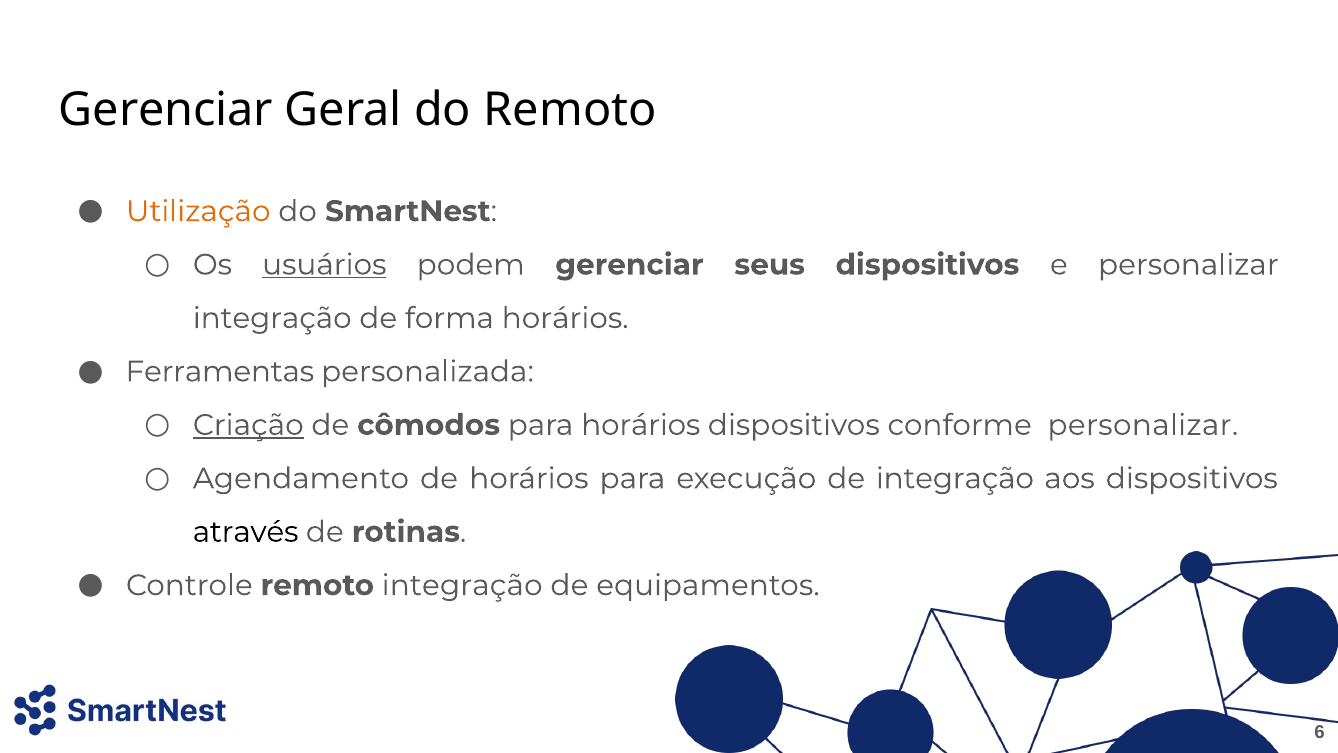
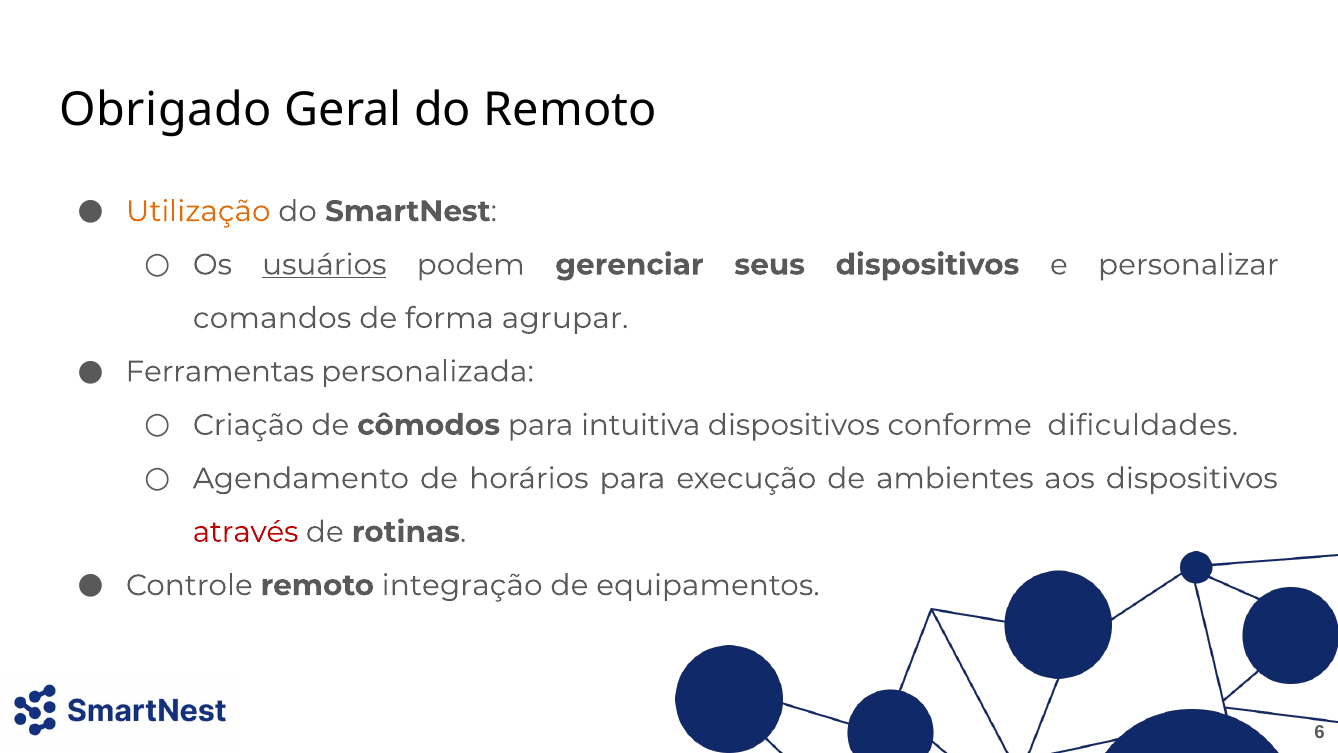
Gerenciar at (166, 110): Gerenciar -> Obrigado
integração at (272, 318): integração -> comandos
forma horários: horários -> agrupar
Criação underline: present -> none
para horários: horários -> intuitiva
conforme personalizar: personalizar -> dificuldades
de integração: integração -> ambientes
através colour: black -> red
